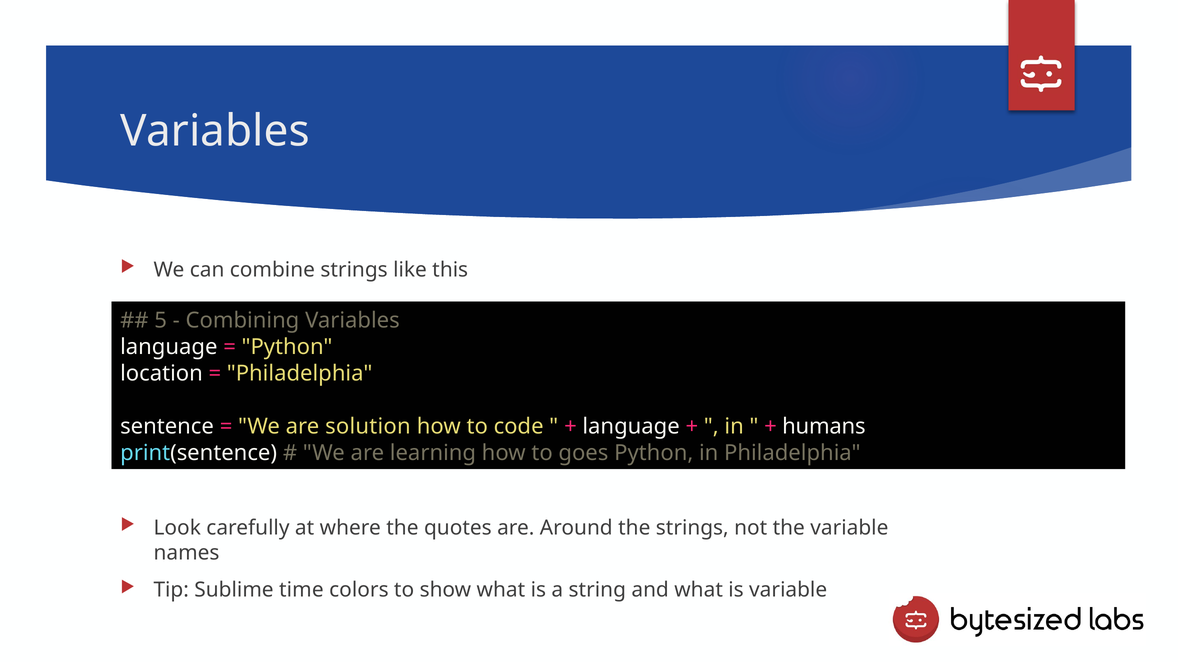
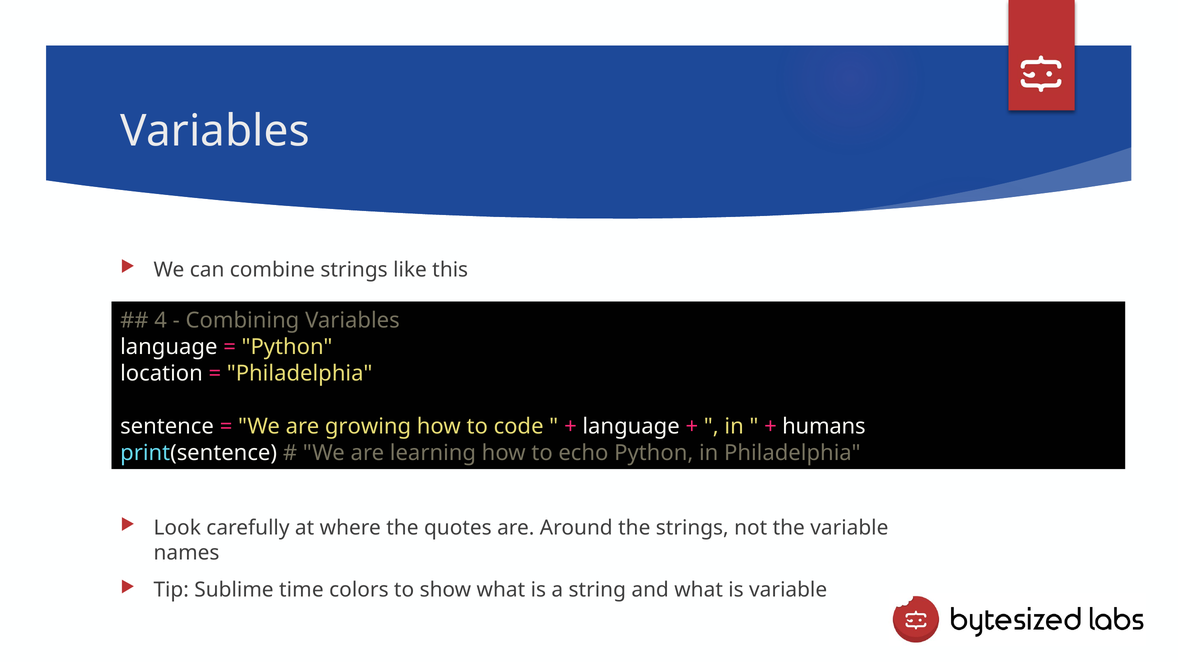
5: 5 -> 4
solution: solution -> growing
goes: goes -> echo
